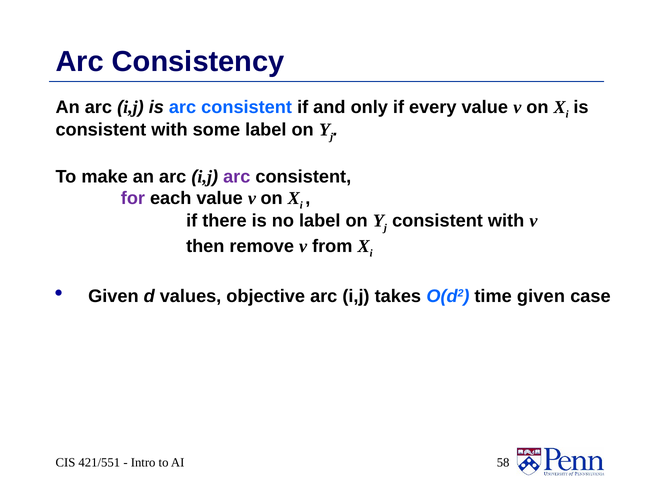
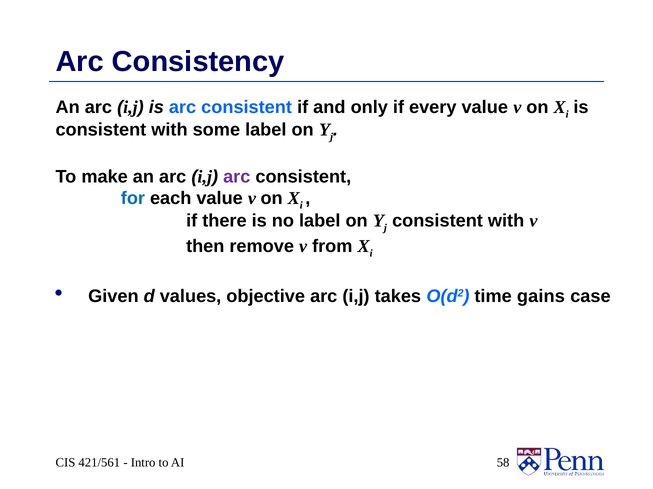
for colour: purple -> blue
time given: given -> gains
421/551: 421/551 -> 421/561
